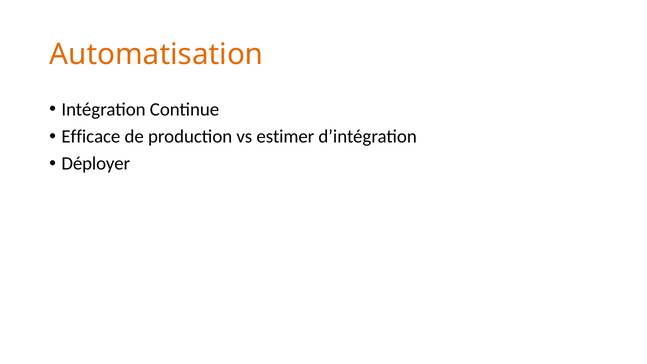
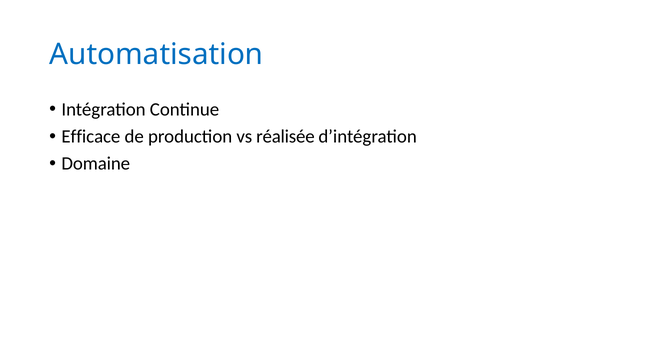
Automatisation colour: orange -> blue
estimer: estimer -> réalisée
Déployer: Déployer -> Domaine
